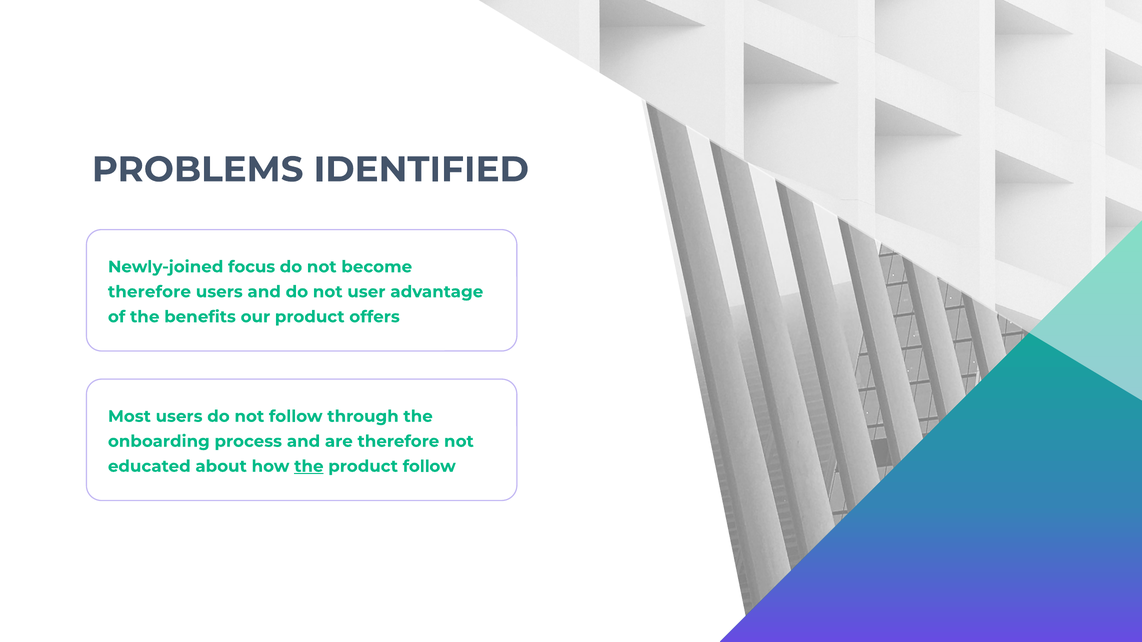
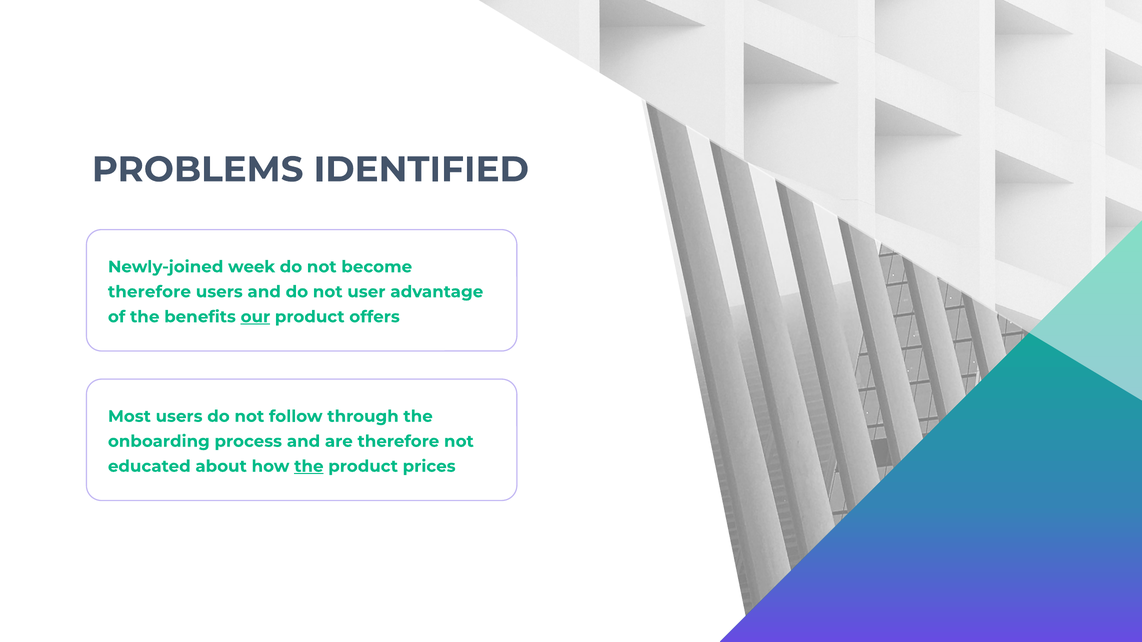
focus: focus -> week
our underline: none -> present
product follow: follow -> prices
